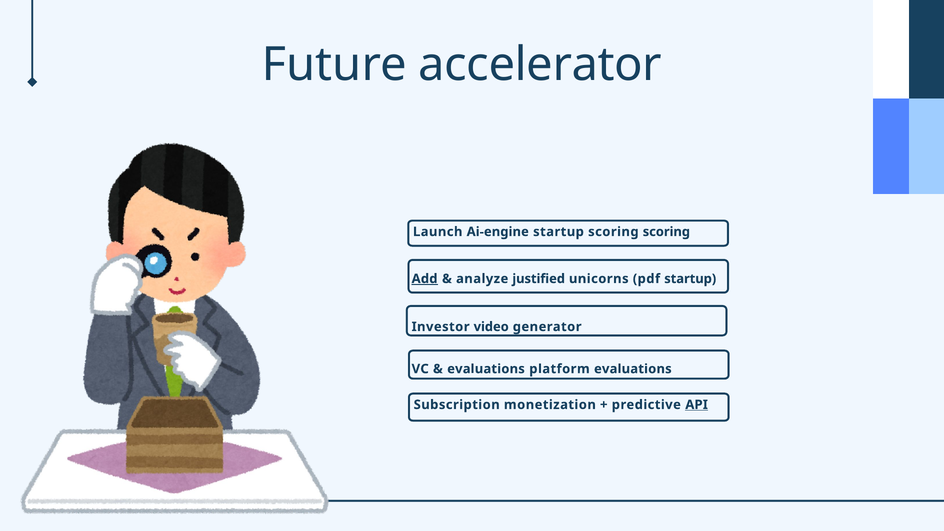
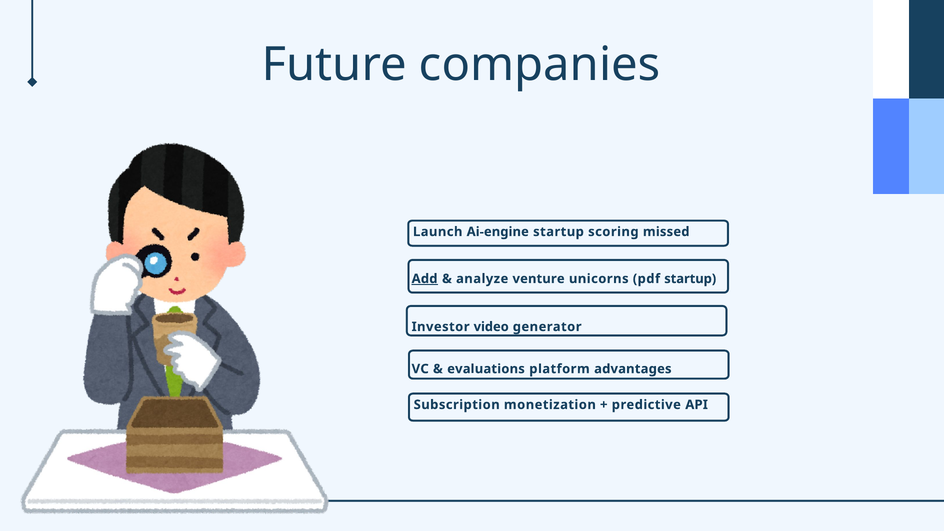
accelerator: accelerator -> companies
scoring scoring: scoring -> missed
justified: justified -> venture
platform evaluations: evaluations -> advantages
API underline: present -> none
